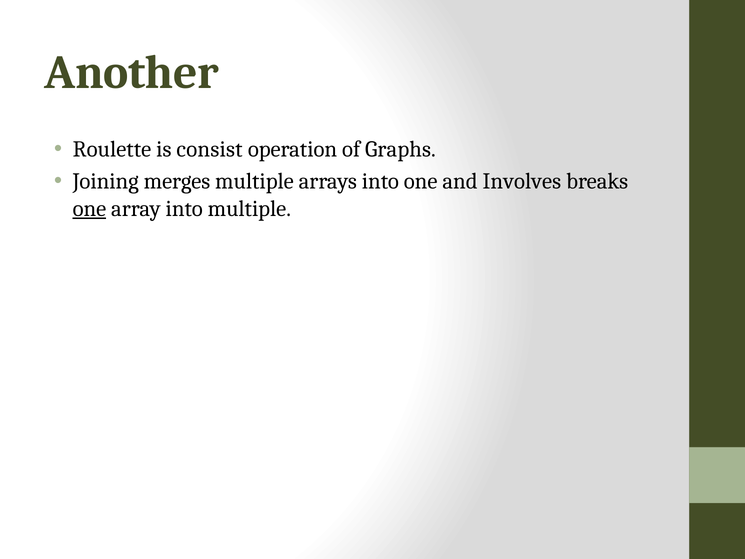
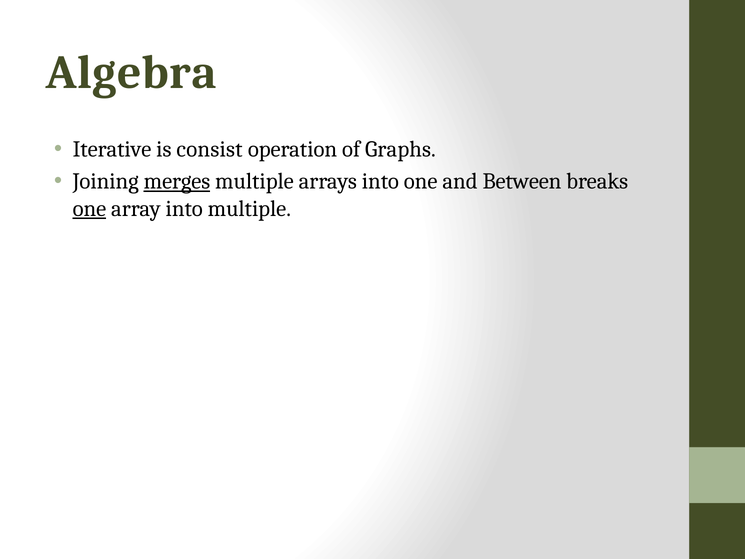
Another: Another -> Algebra
Roulette: Roulette -> Iterative
merges underline: none -> present
Involves: Involves -> Between
